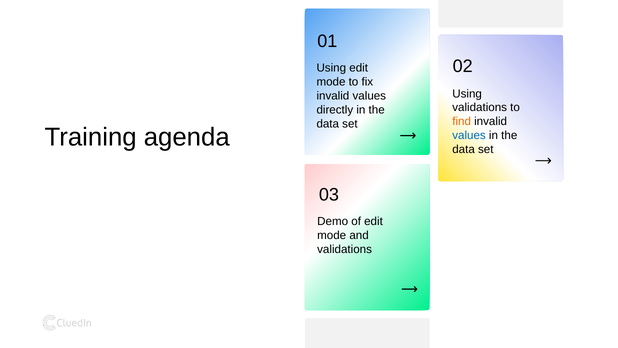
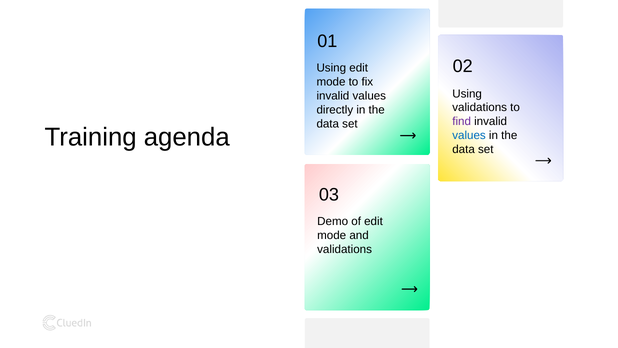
find colour: orange -> purple
